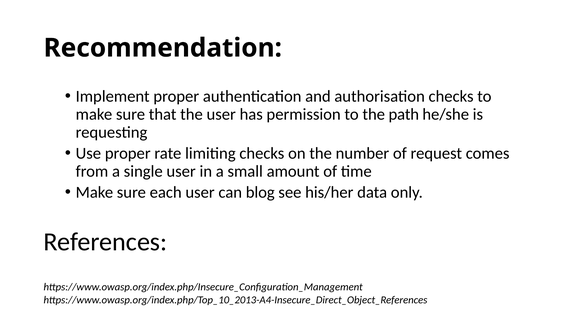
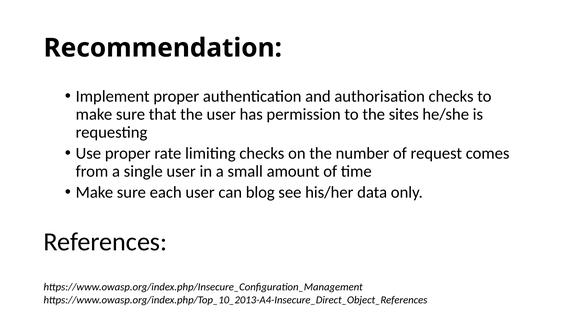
path: path -> sites
